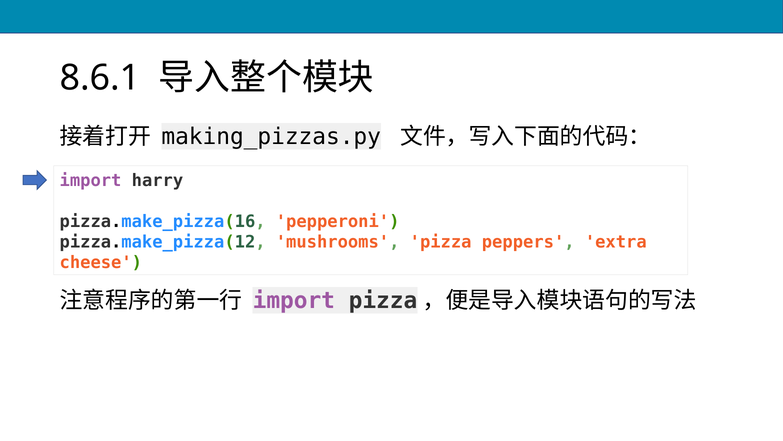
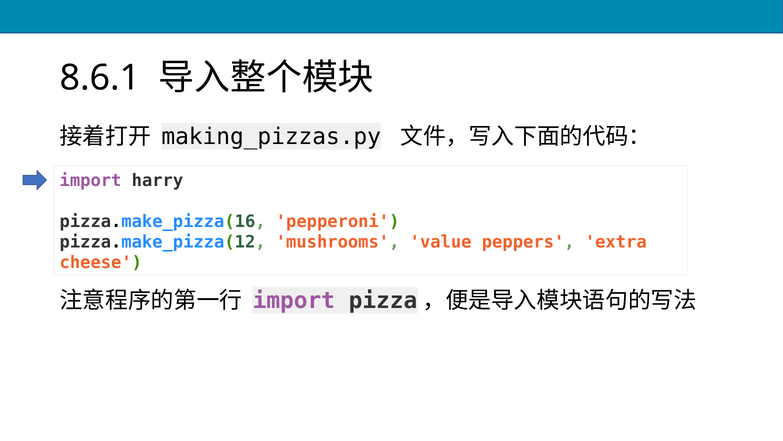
pizza: pizza -> value
